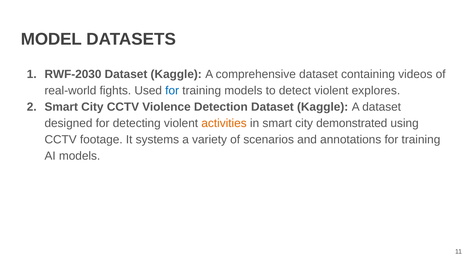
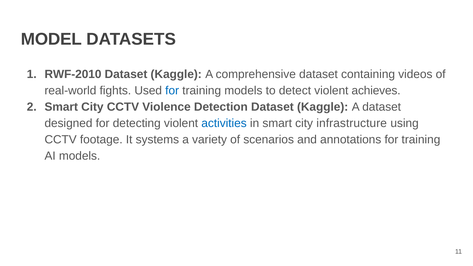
RWF-2030: RWF-2030 -> RWF-2010
explores: explores -> achieves
activities colour: orange -> blue
demonstrated: demonstrated -> infrastructure
